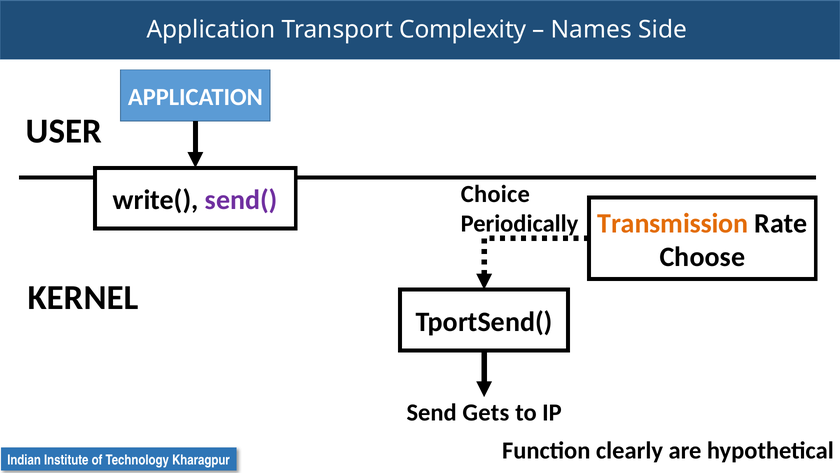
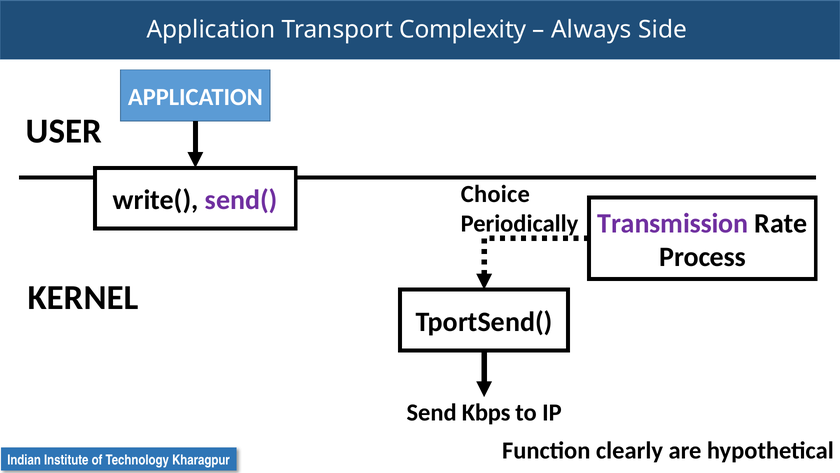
Names: Names -> Always
Transmission colour: orange -> purple
Choose: Choose -> Process
Gets: Gets -> Kbps
